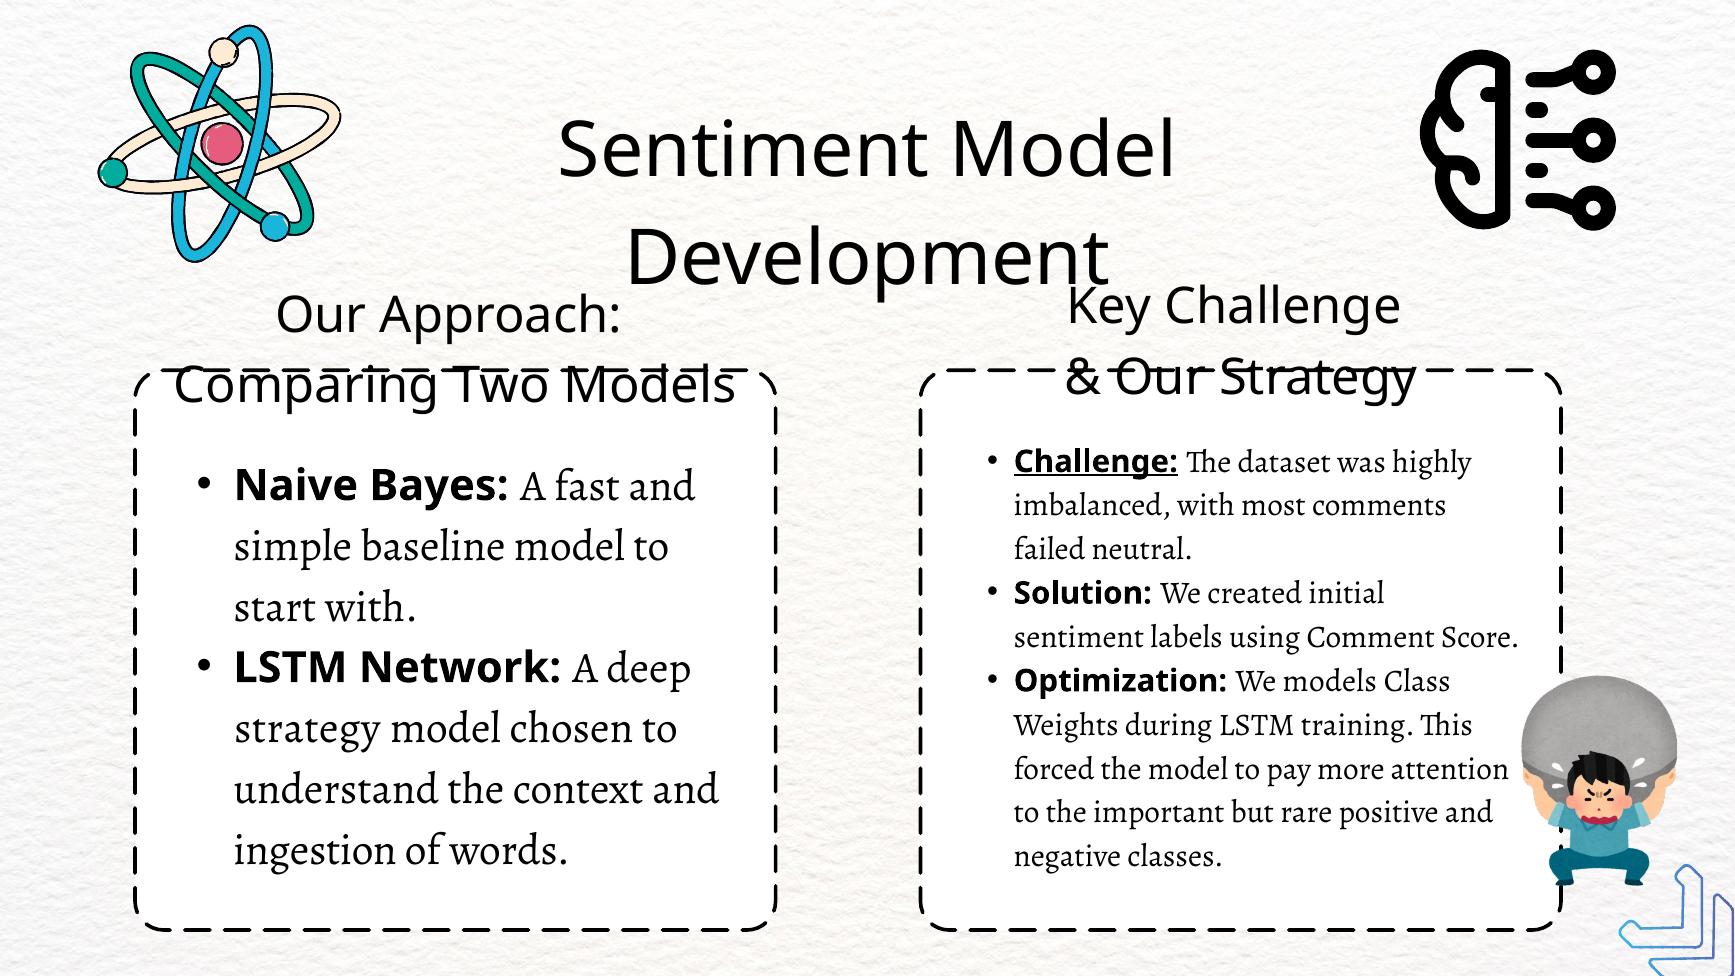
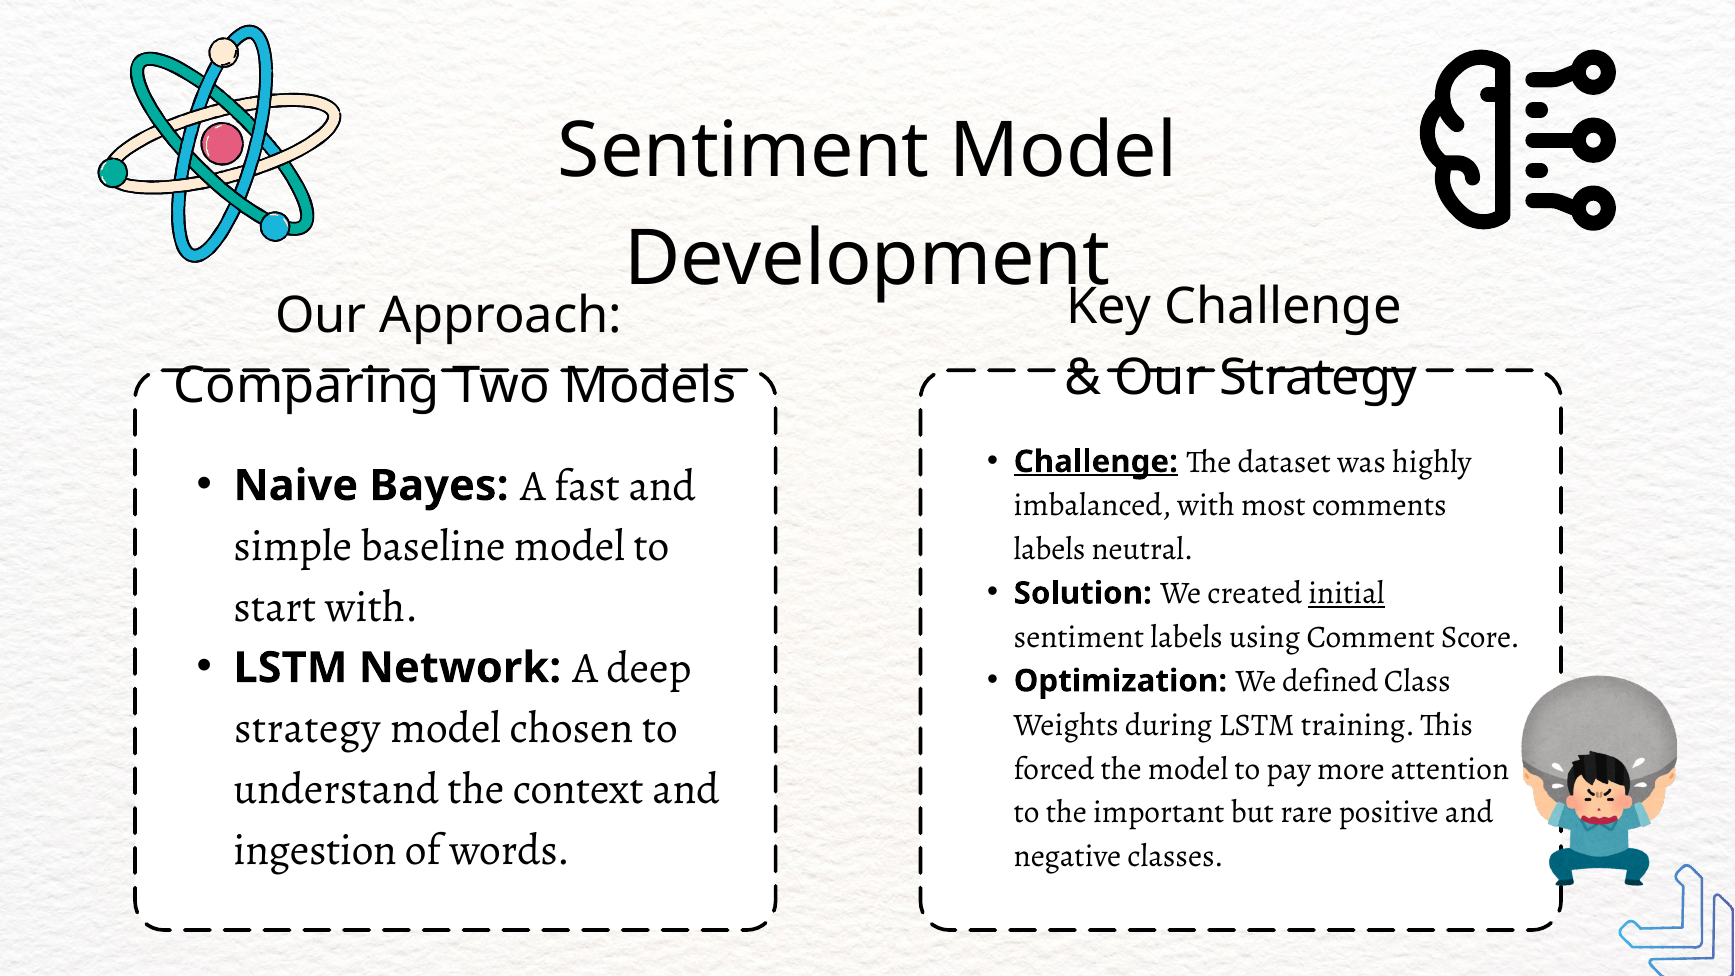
failed at (1050, 549): failed -> labels
initial underline: none -> present
We models: models -> defined
